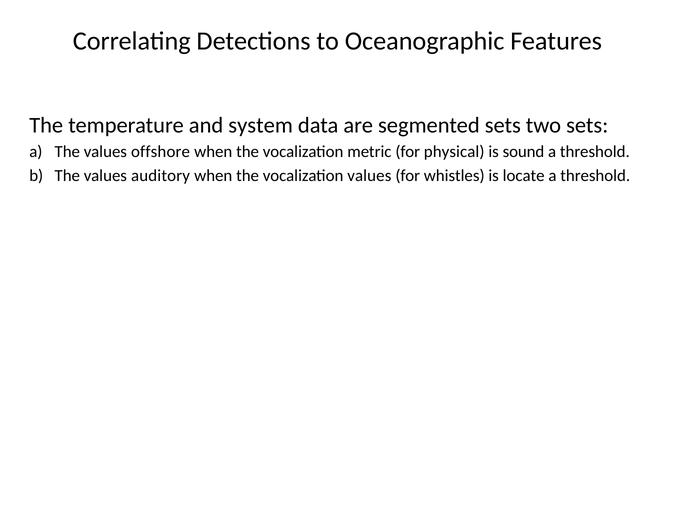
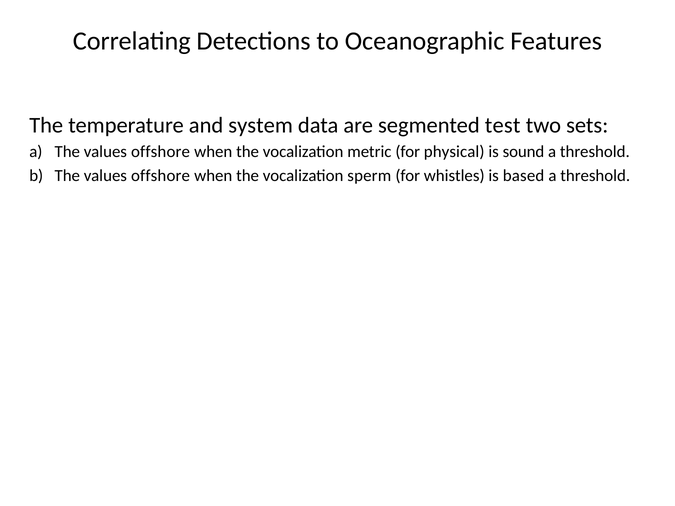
segmented sets: sets -> test
auditory at (161, 176): auditory -> offshore
vocalization values: values -> sperm
locate: locate -> based
